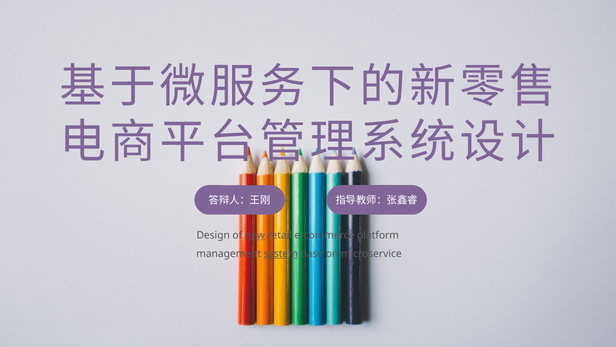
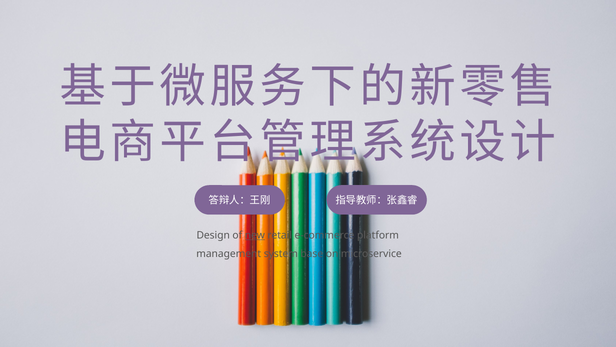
system underline: present -> none
